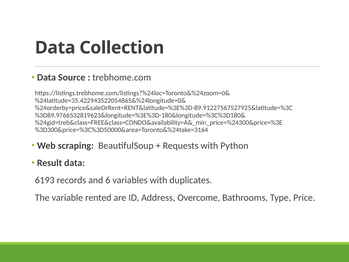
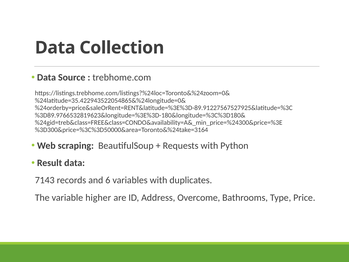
6193: 6193 -> 7143
rented: rented -> higher
